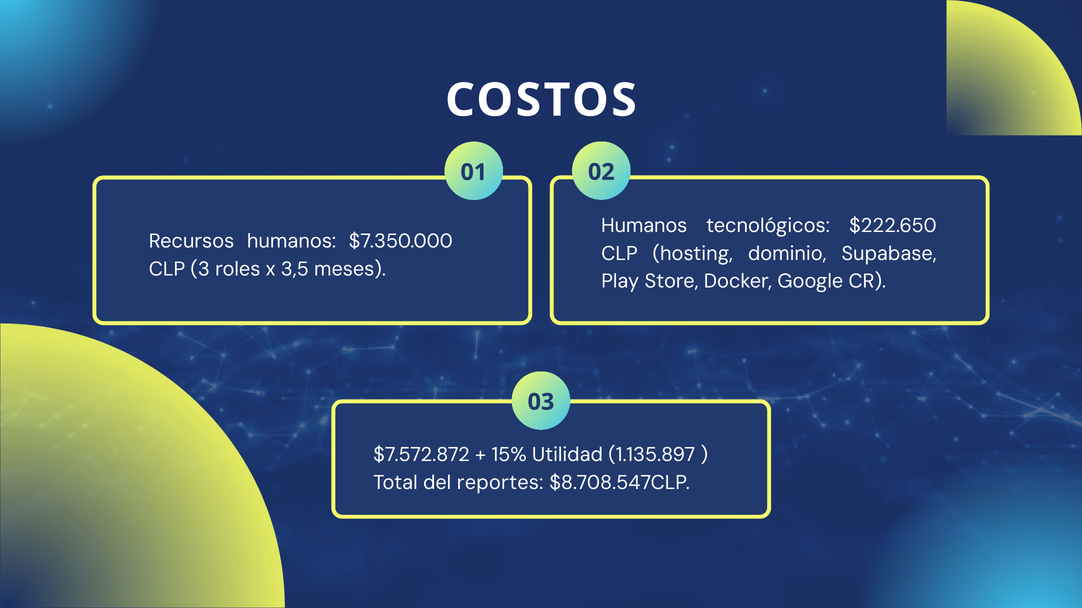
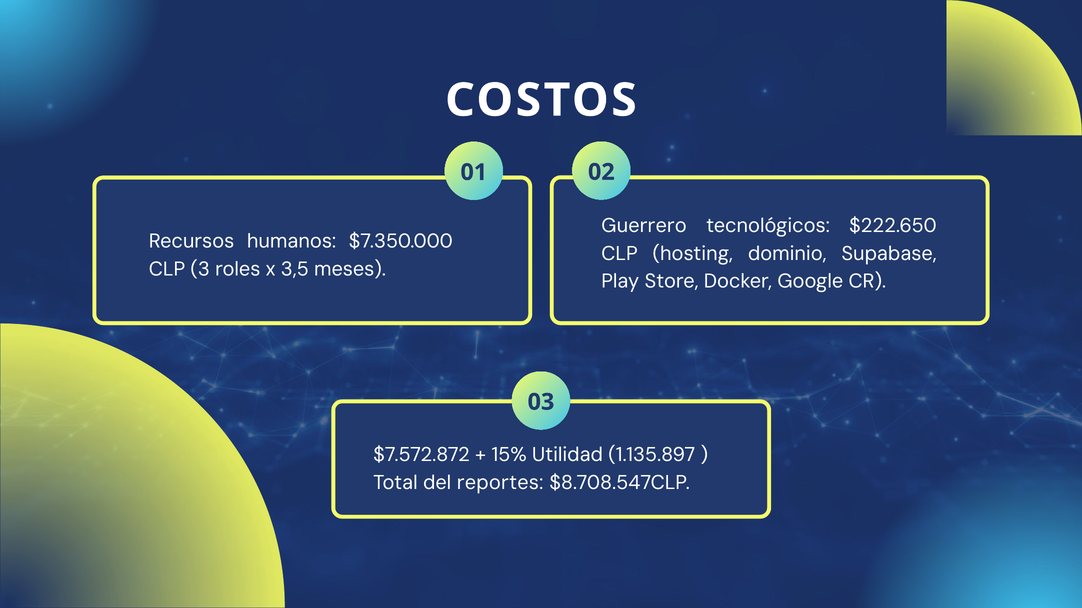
Humanos at (644, 226): Humanos -> Guerrero
